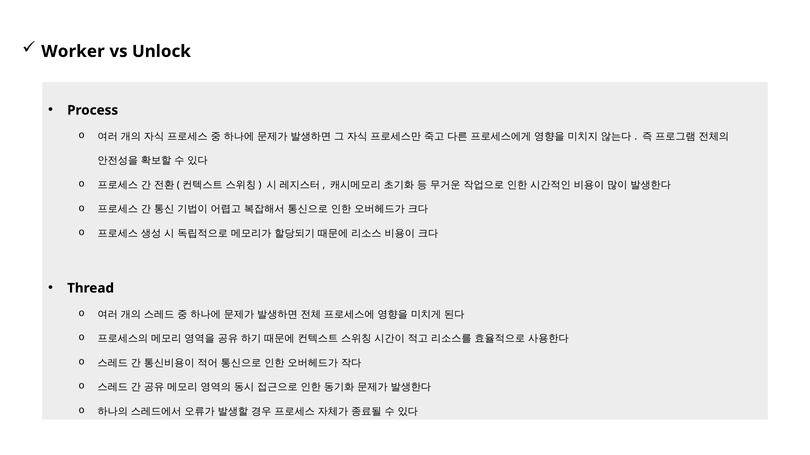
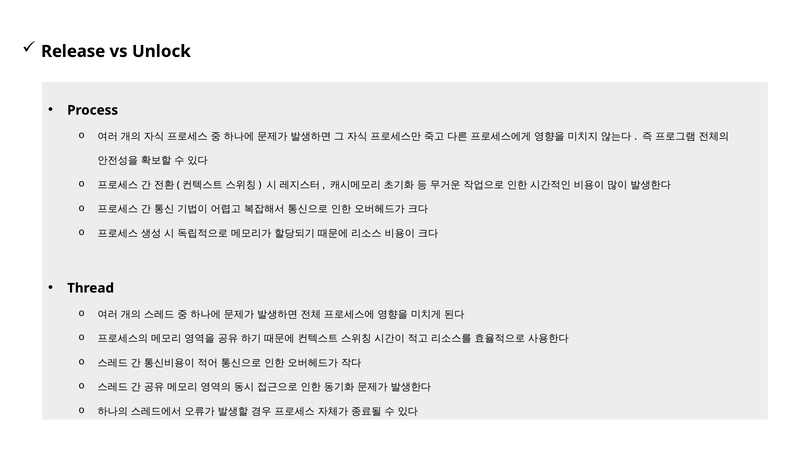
Worker: Worker -> Release
